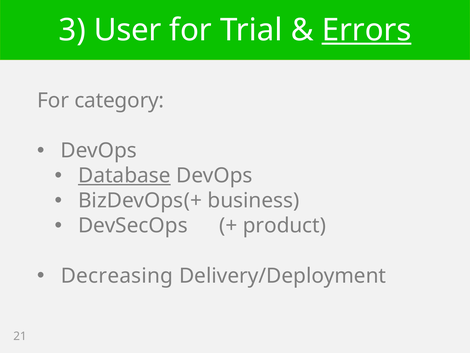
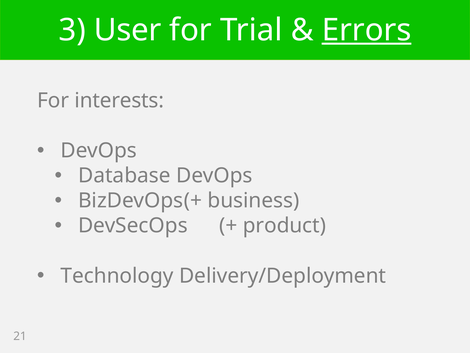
category: category -> interests
Database underline: present -> none
Decreasing: Decreasing -> Technology
